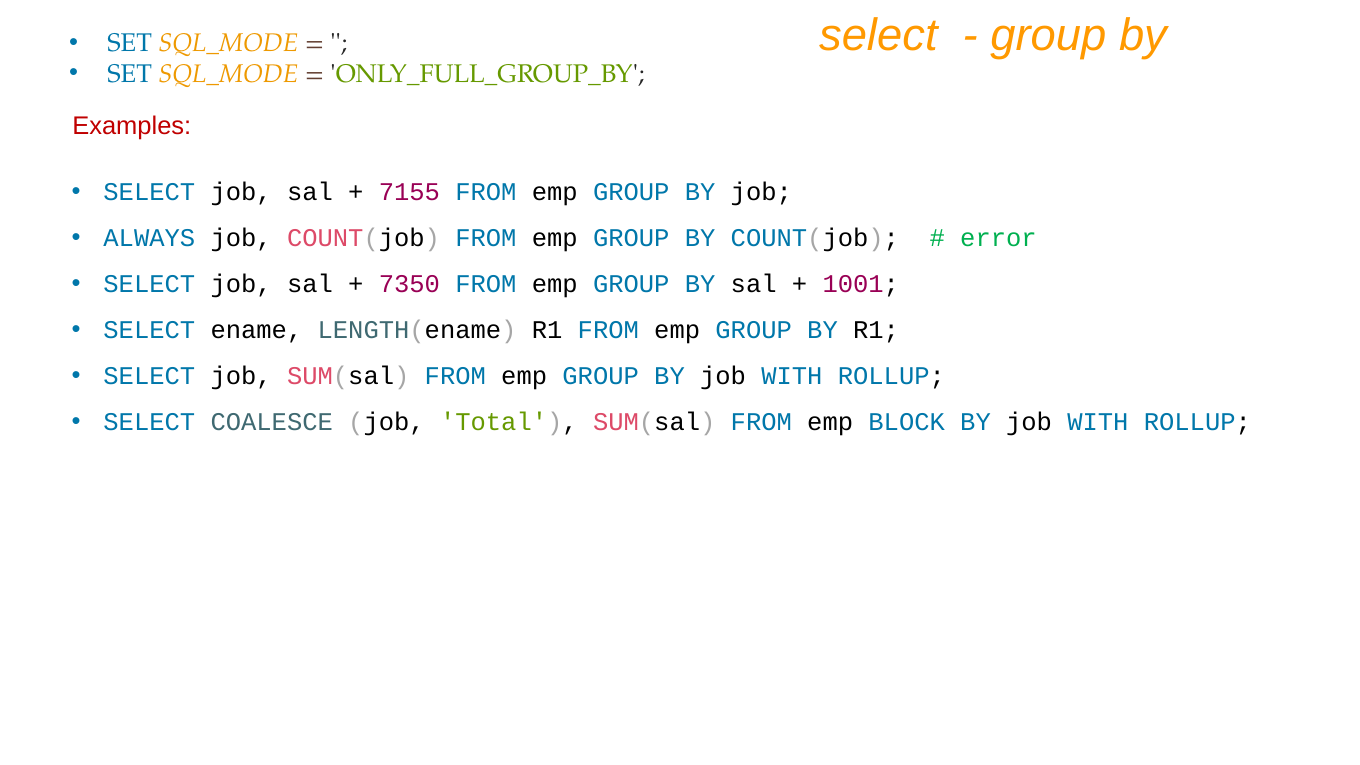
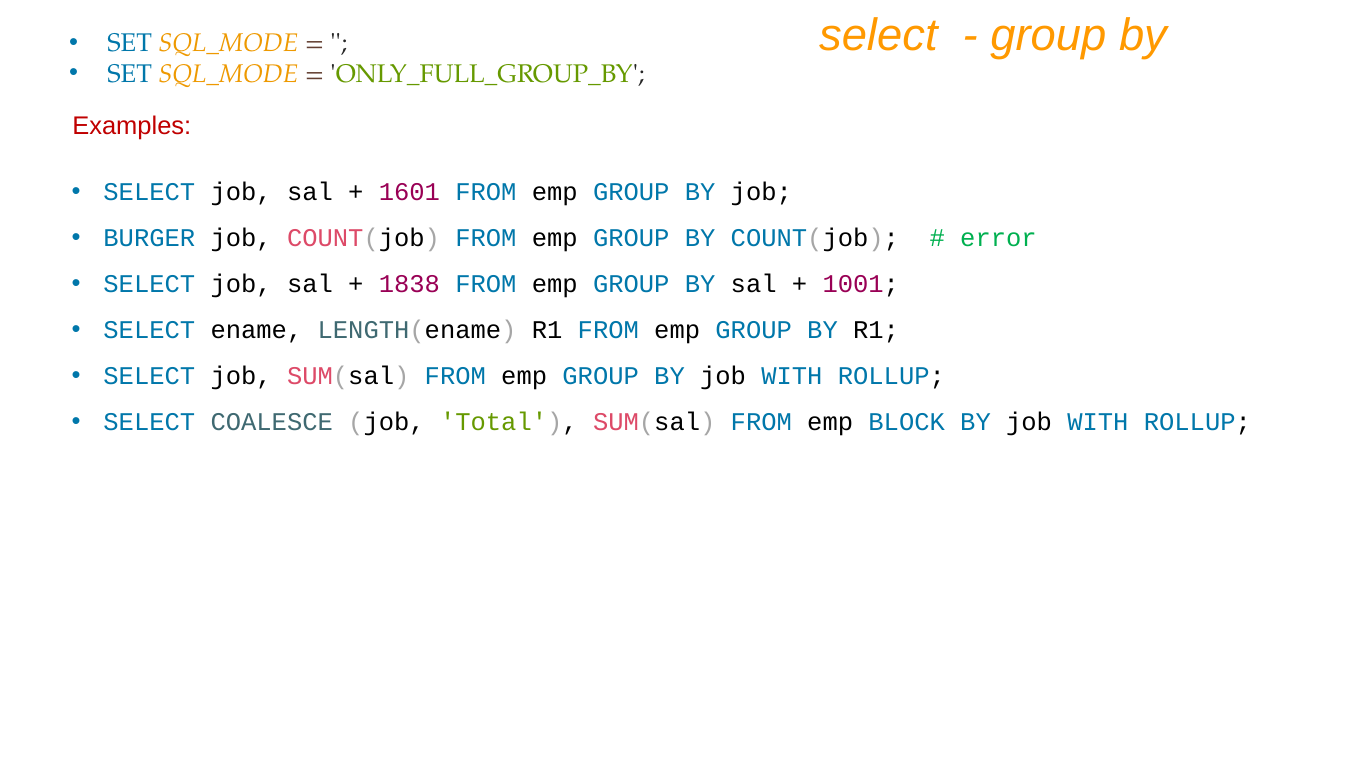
7155: 7155 -> 1601
ALWAYS: ALWAYS -> BURGER
7350: 7350 -> 1838
